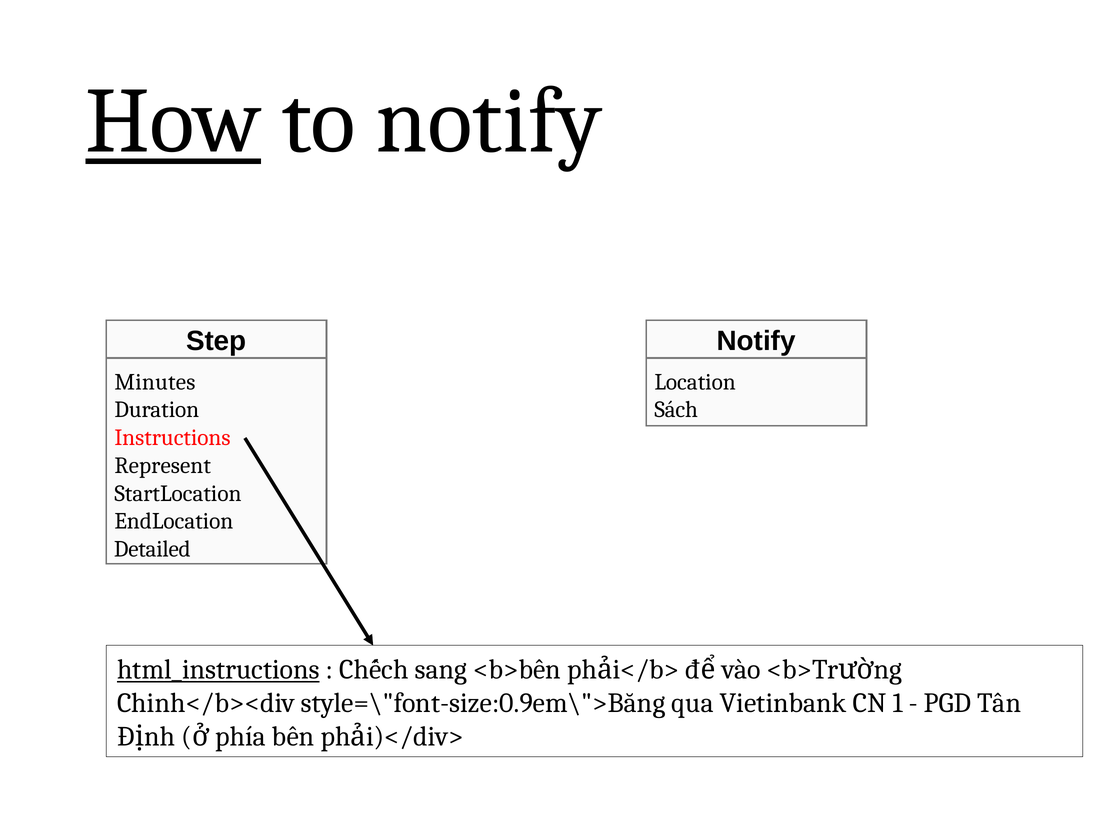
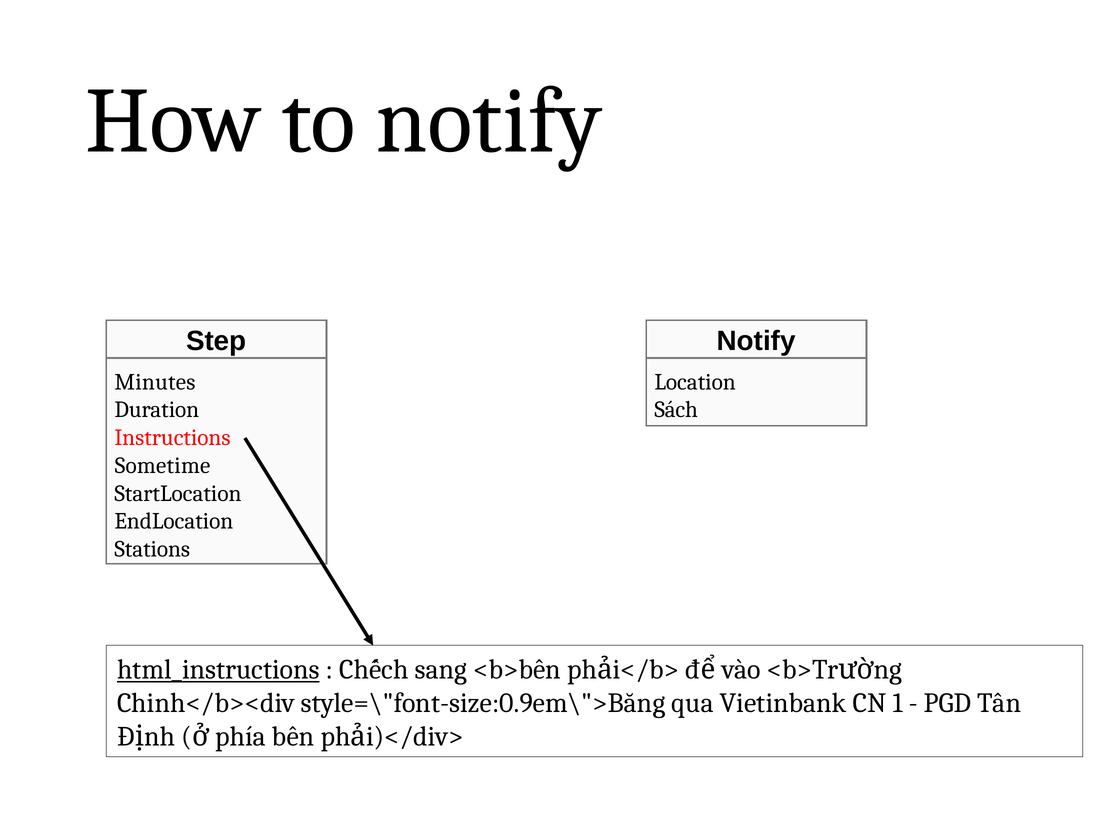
How underline: present -> none
Represent: Represent -> Sometime
Detailed: Detailed -> Stations
